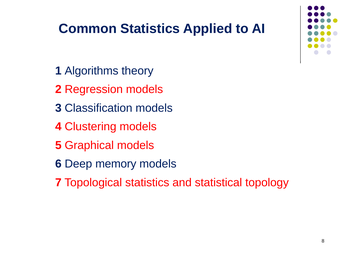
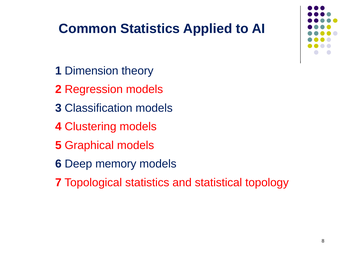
Algorithms: Algorithms -> Dimension
